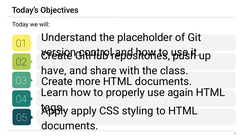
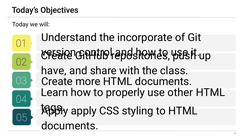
placeholder: placeholder -> incorporate
again: again -> other
